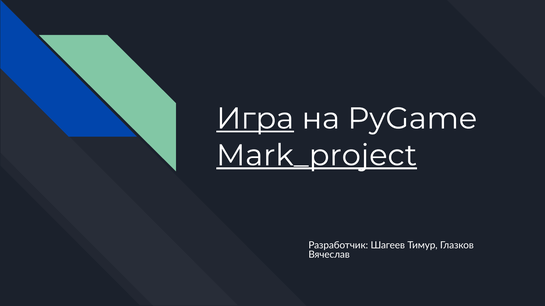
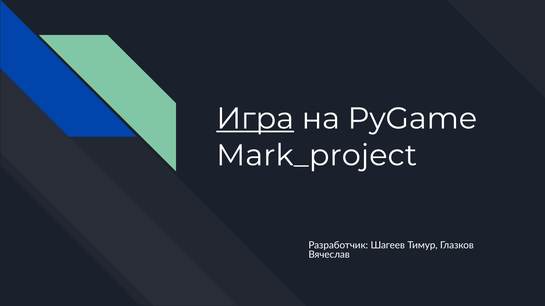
Mark_project underline: present -> none
